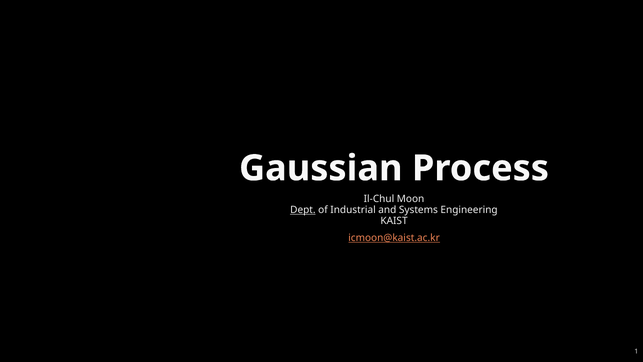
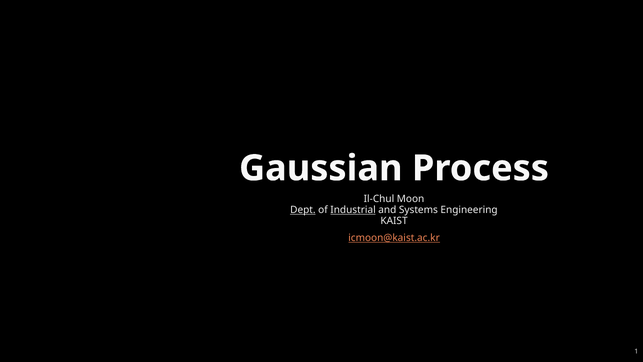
Industrial underline: none -> present
